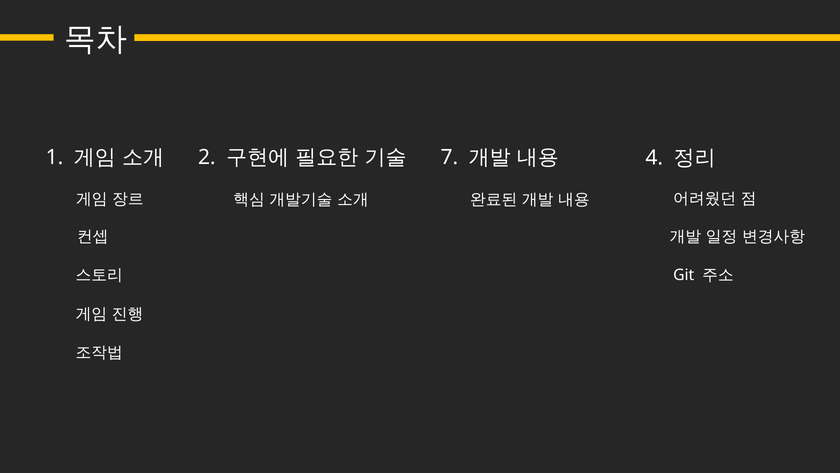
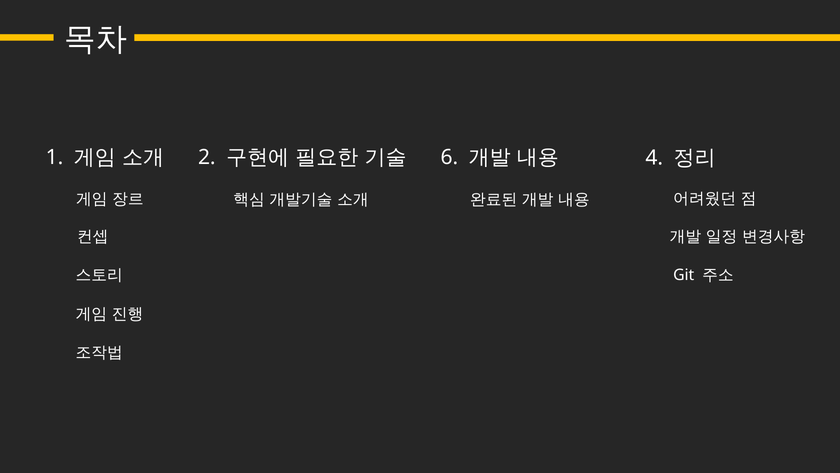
7: 7 -> 6
